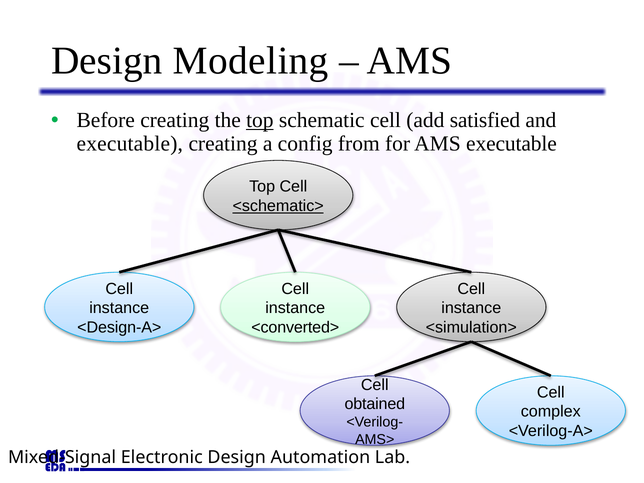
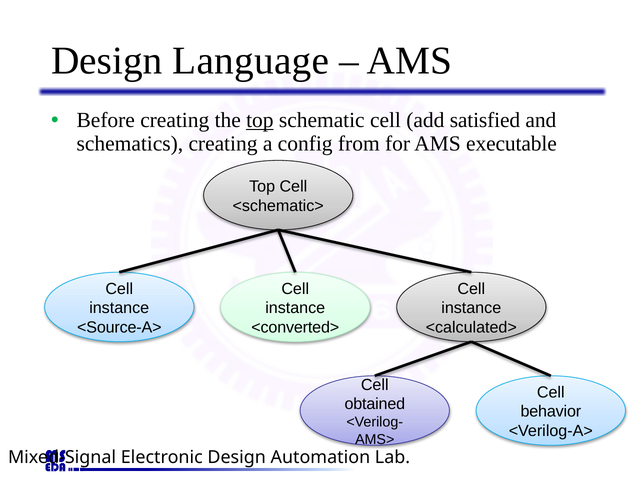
Modeling: Modeling -> Language
executable at (130, 143): executable -> schematics
<schematic> underline: present -> none
<Design-A>: <Design-A> -> <Source-A>
<simulation>: <simulation> -> <calculated>
complex: complex -> behavior
